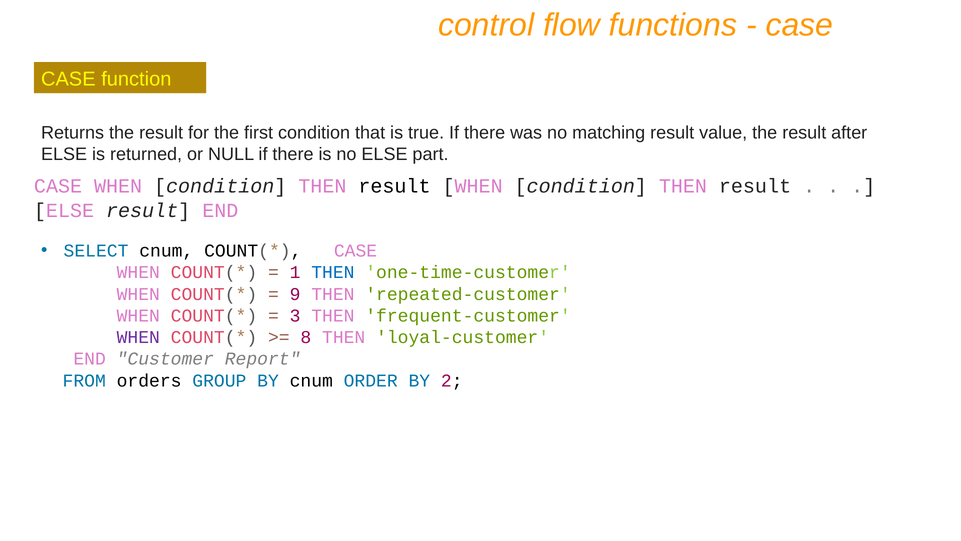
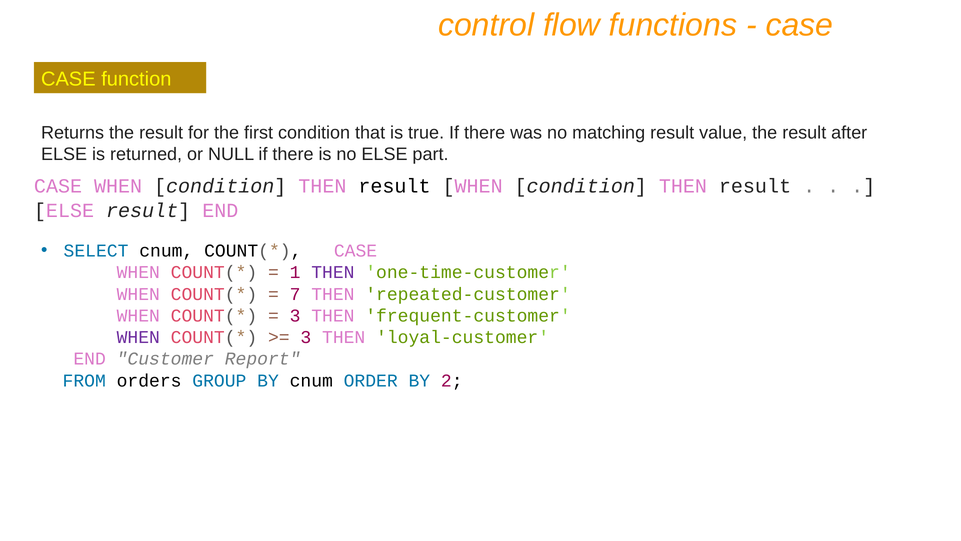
THEN at (333, 272) colour: blue -> purple
9: 9 -> 7
8 at (306, 337): 8 -> 3
